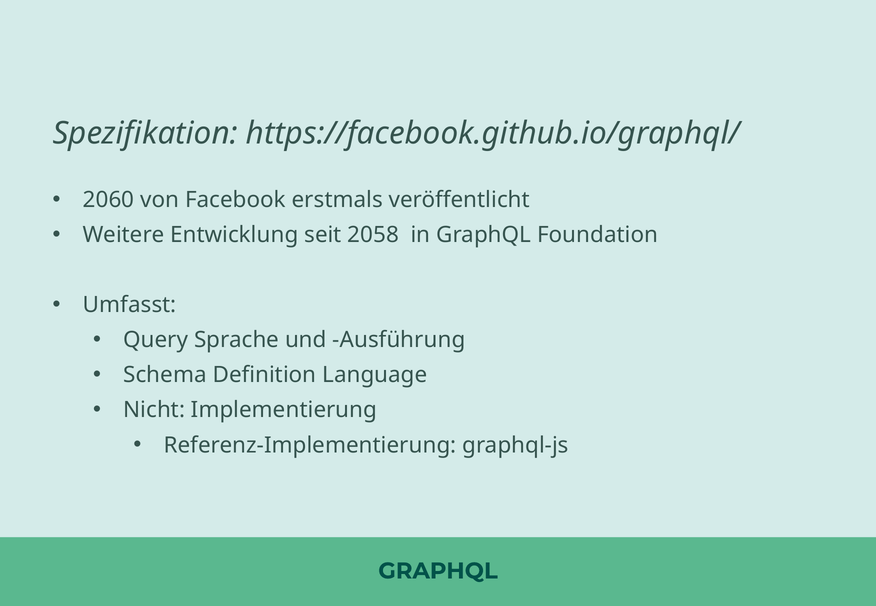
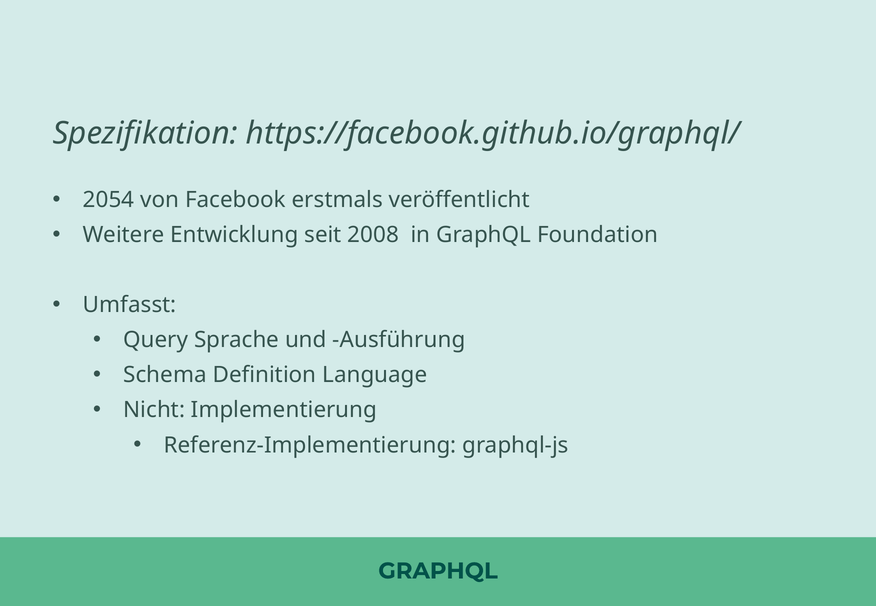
2060: 2060 -> 2054
2058: 2058 -> 2008
